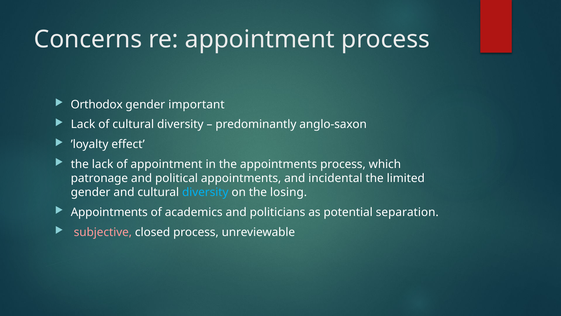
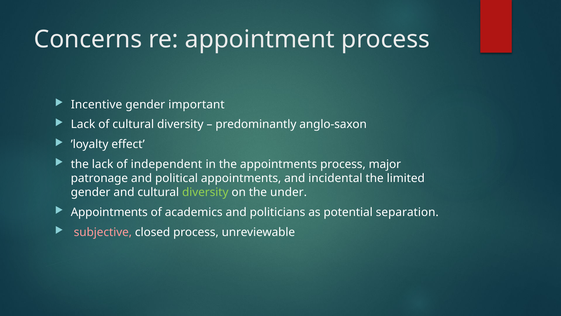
Orthodox: Orthodox -> Incentive
of appointment: appointment -> independent
which: which -> major
diversity at (205, 192) colour: light blue -> light green
losing: losing -> under
